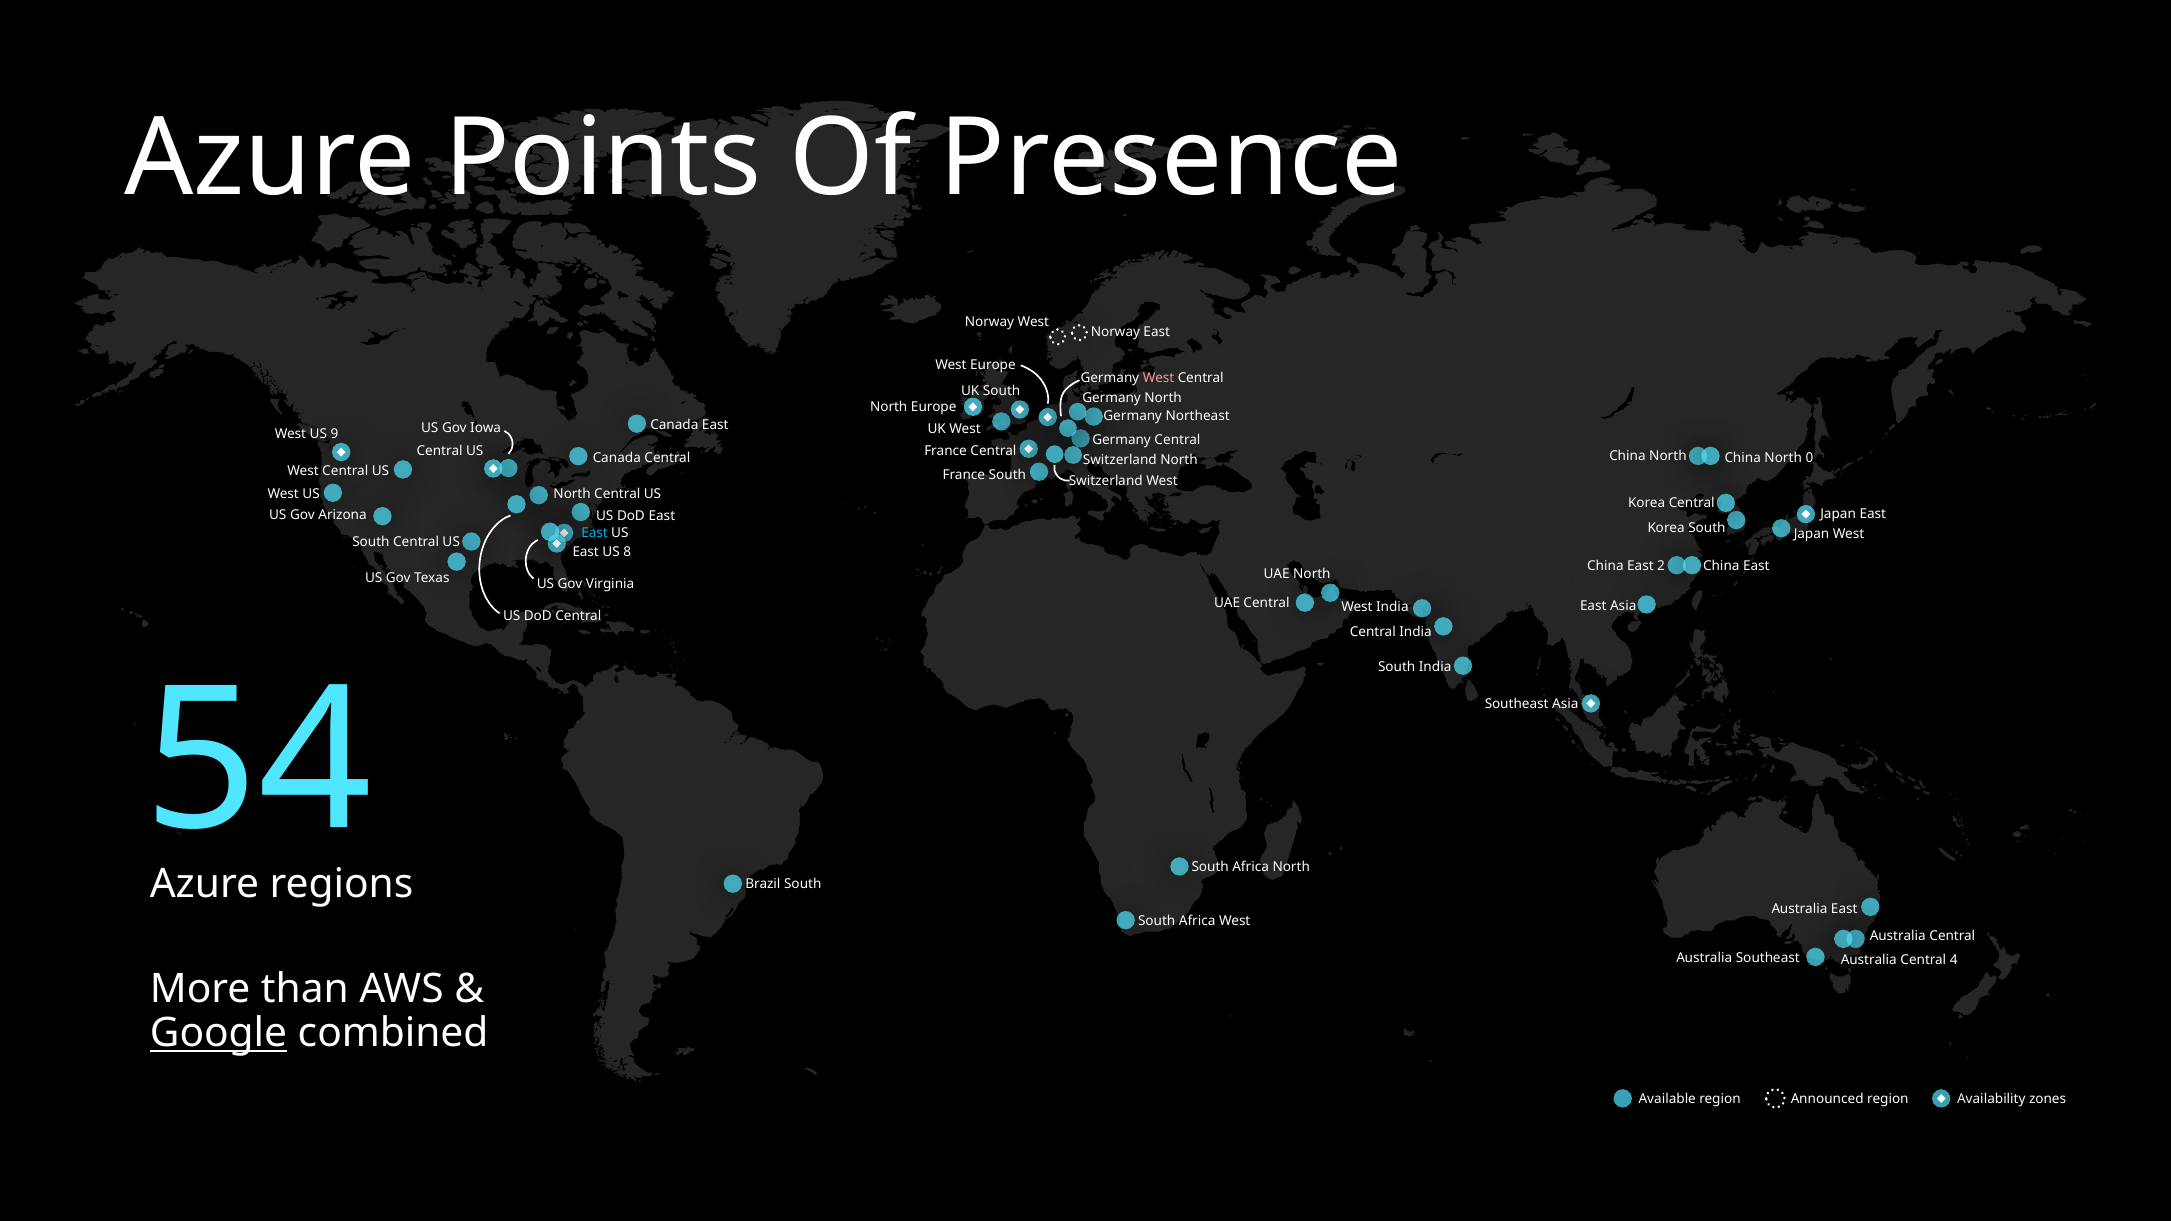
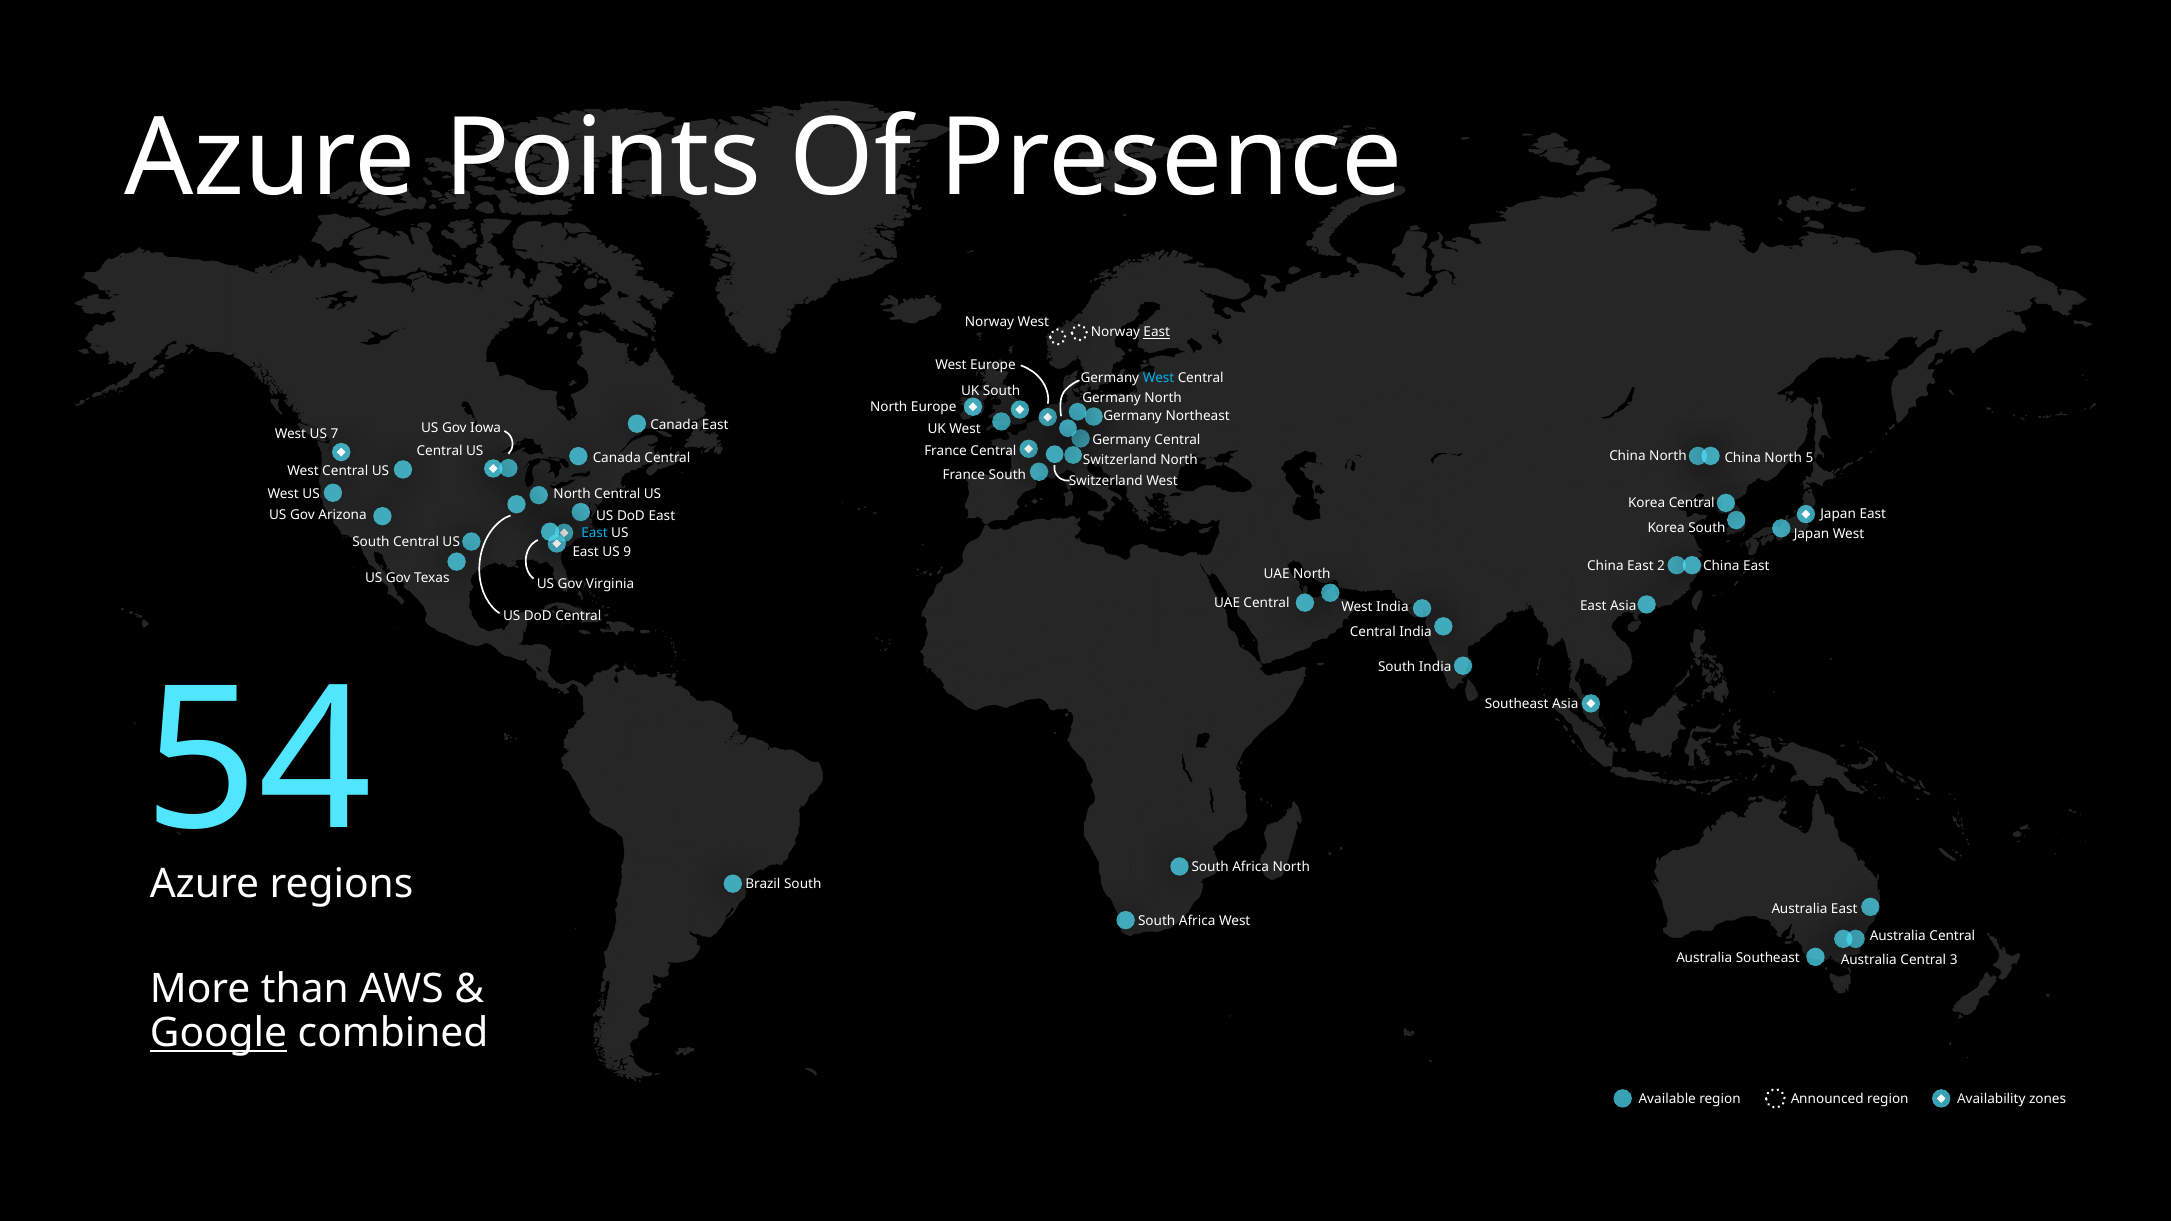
East at (1157, 332) underline: none -> present
West at (1159, 378) colour: pink -> light blue
9: 9 -> 7
0: 0 -> 5
8: 8 -> 9
4: 4 -> 3
